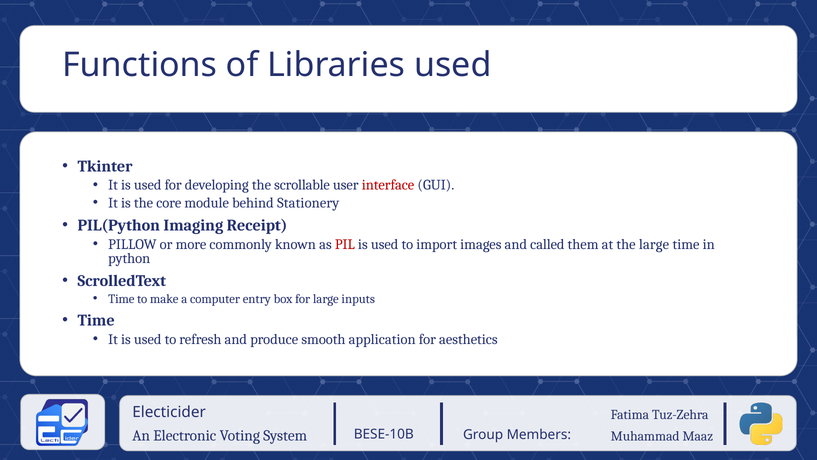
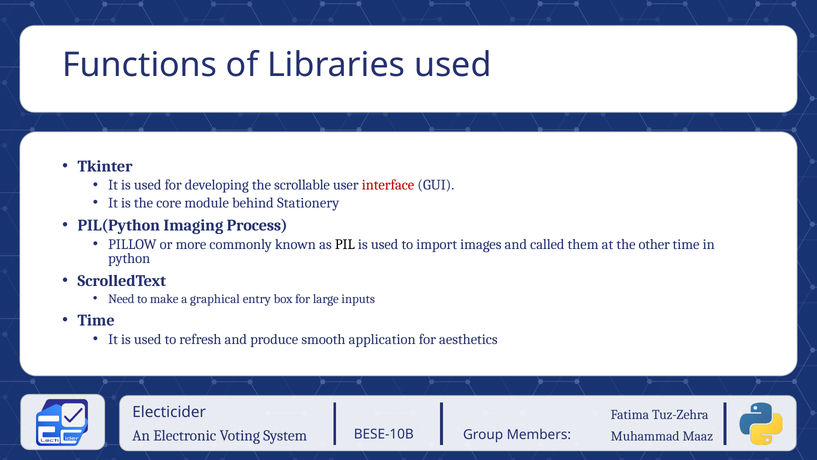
Receipt: Receipt -> Process
PIL colour: red -> black
the large: large -> other
Time at (121, 299): Time -> Need
computer: computer -> graphical
